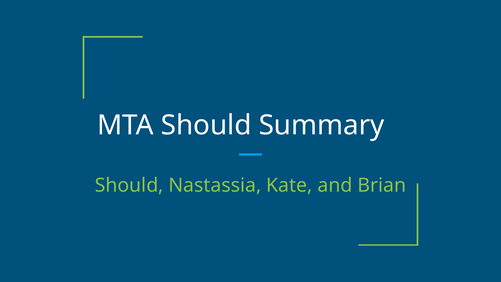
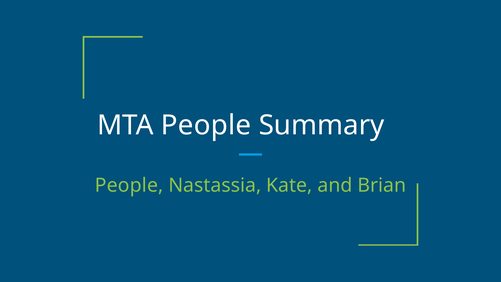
MTA Should: Should -> People
Should at (129, 185): Should -> People
